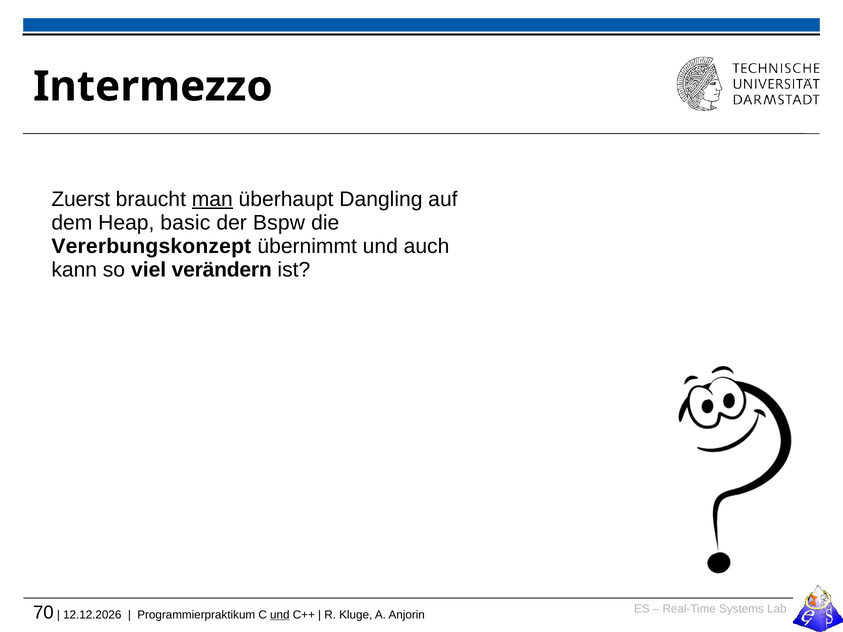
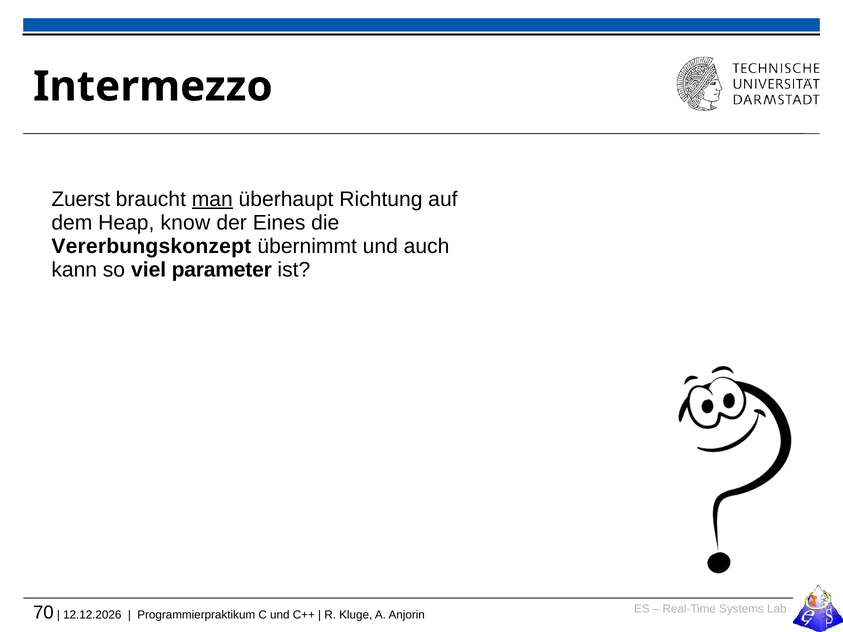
Dangling: Dangling -> Richtung
basic: basic -> know
Bspw: Bspw -> Eines
verändern: verändern -> parameter
und at (280, 615) underline: present -> none
